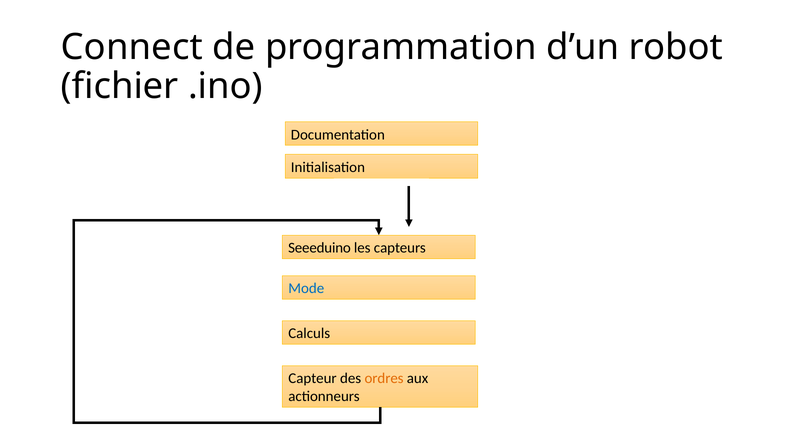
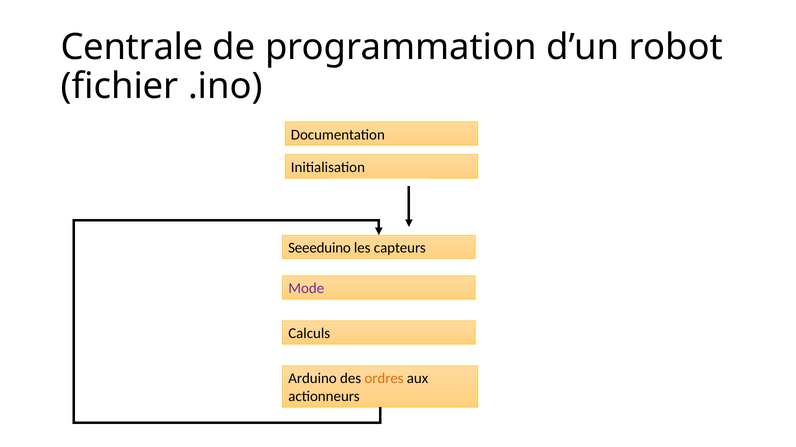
Connect: Connect -> Centrale
Mode colour: blue -> purple
Capteur: Capteur -> Arduino
